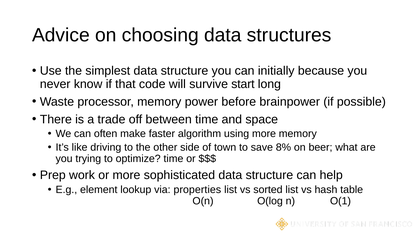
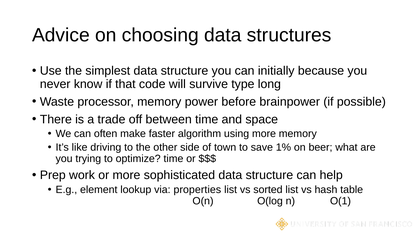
start: start -> type
8%: 8% -> 1%
